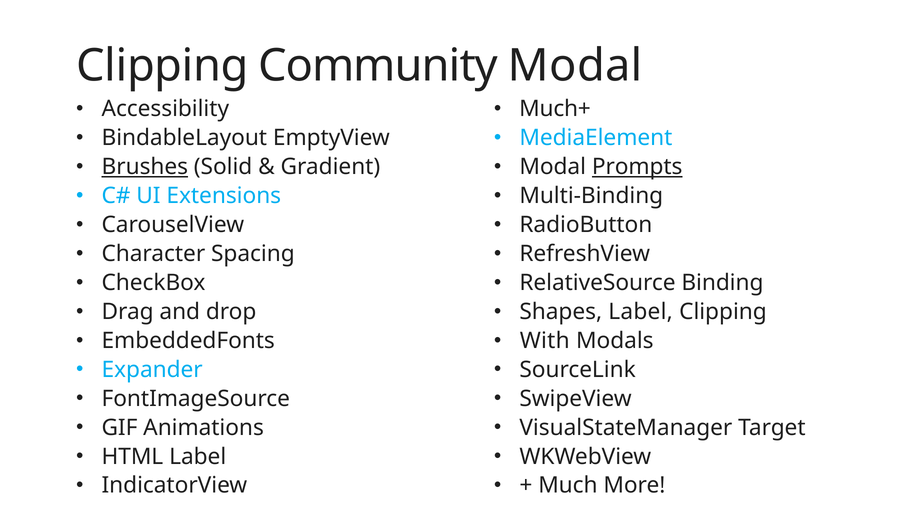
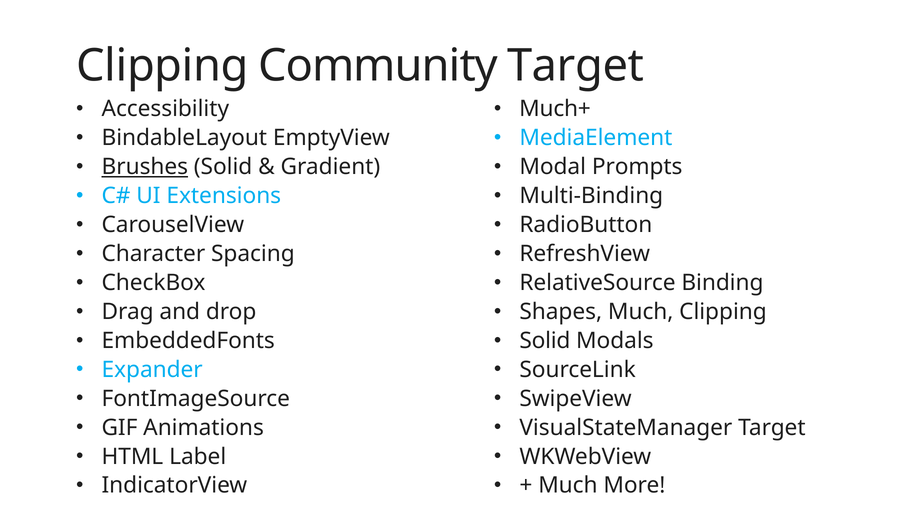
Community Modal: Modal -> Target
Prompts underline: present -> none
Shapes Label: Label -> Much
With at (545, 341): With -> Solid
